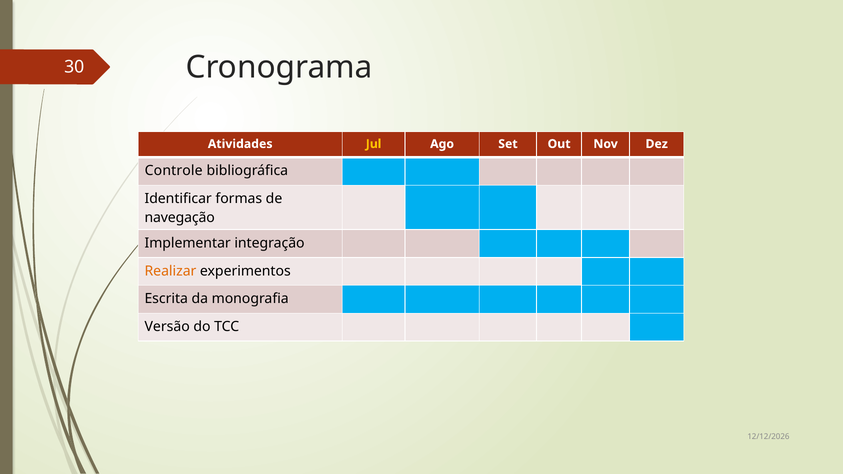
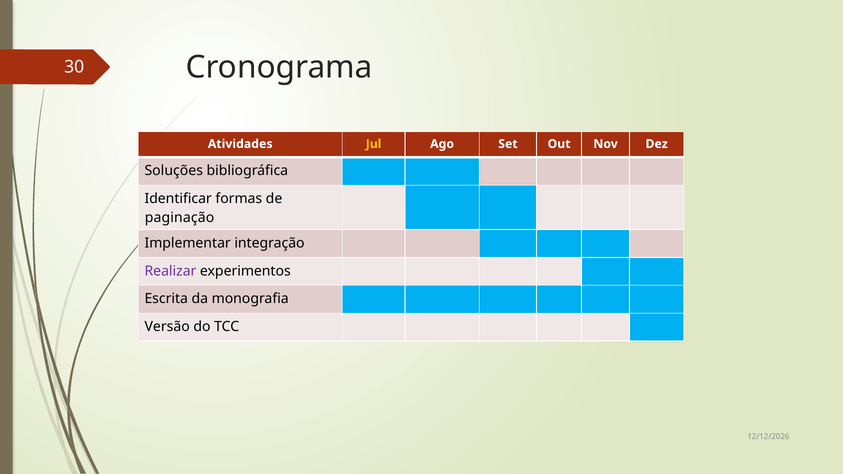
Controle: Controle -> Soluções
navegação: navegação -> paginação
Realizar colour: orange -> purple
